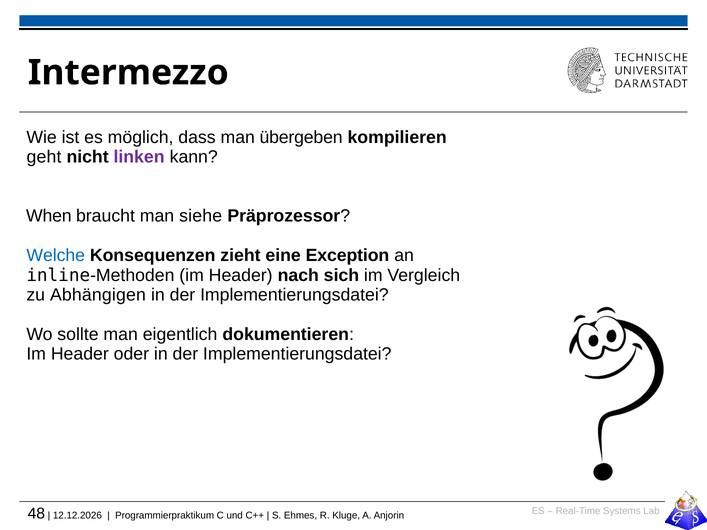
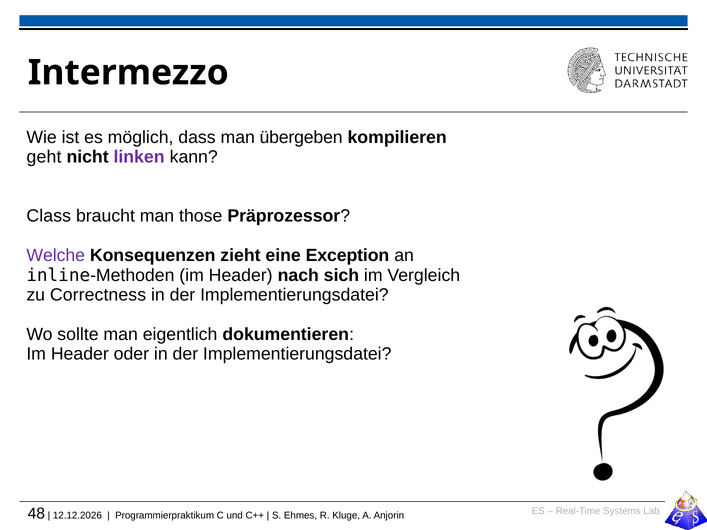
When: When -> Class
siehe: siehe -> those
Welche colour: blue -> purple
Abhängigen: Abhängigen -> Correctness
